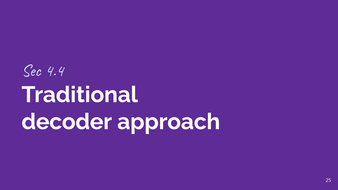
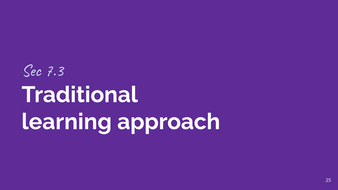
4.4: 4.4 -> 7.3
decoder: decoder -> learning
